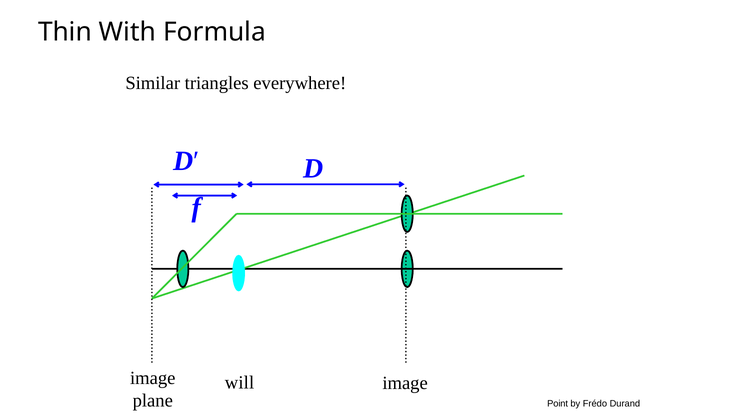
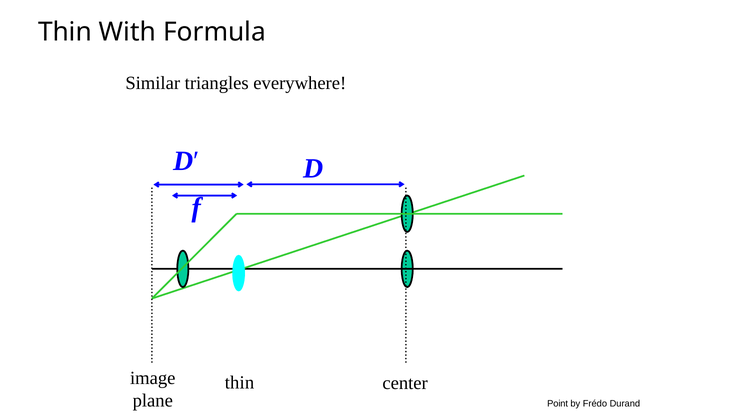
will at (239, 382): will -> thin
image at (405, 383): image -> center
